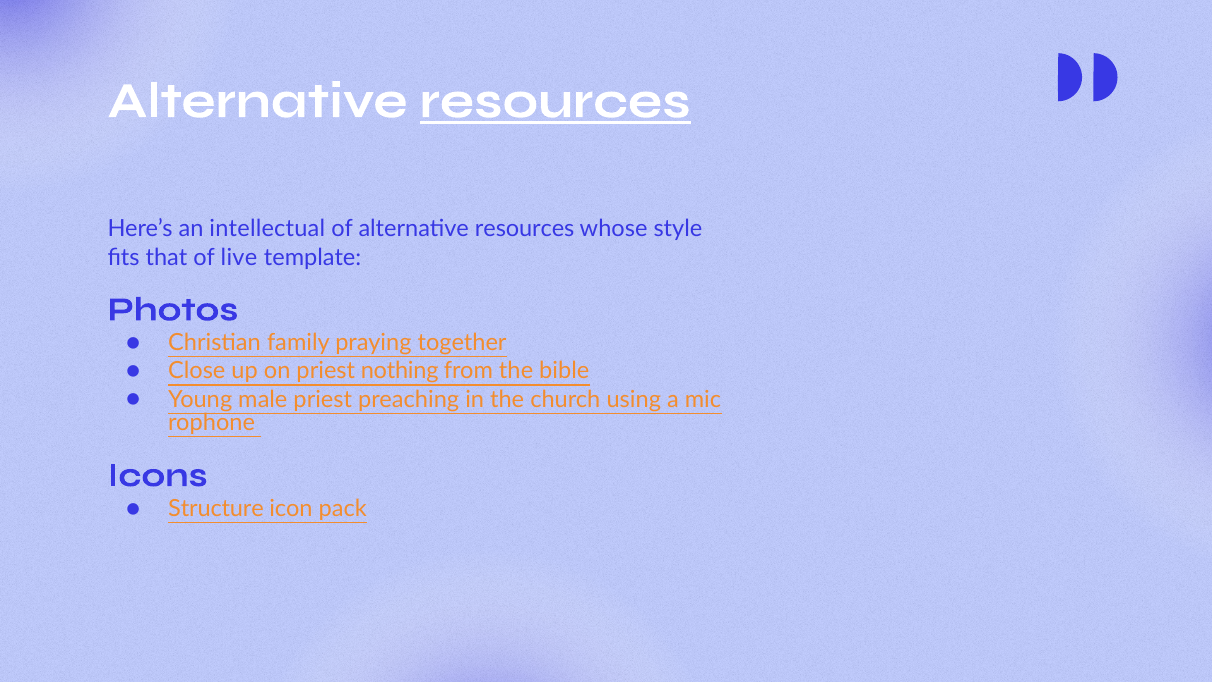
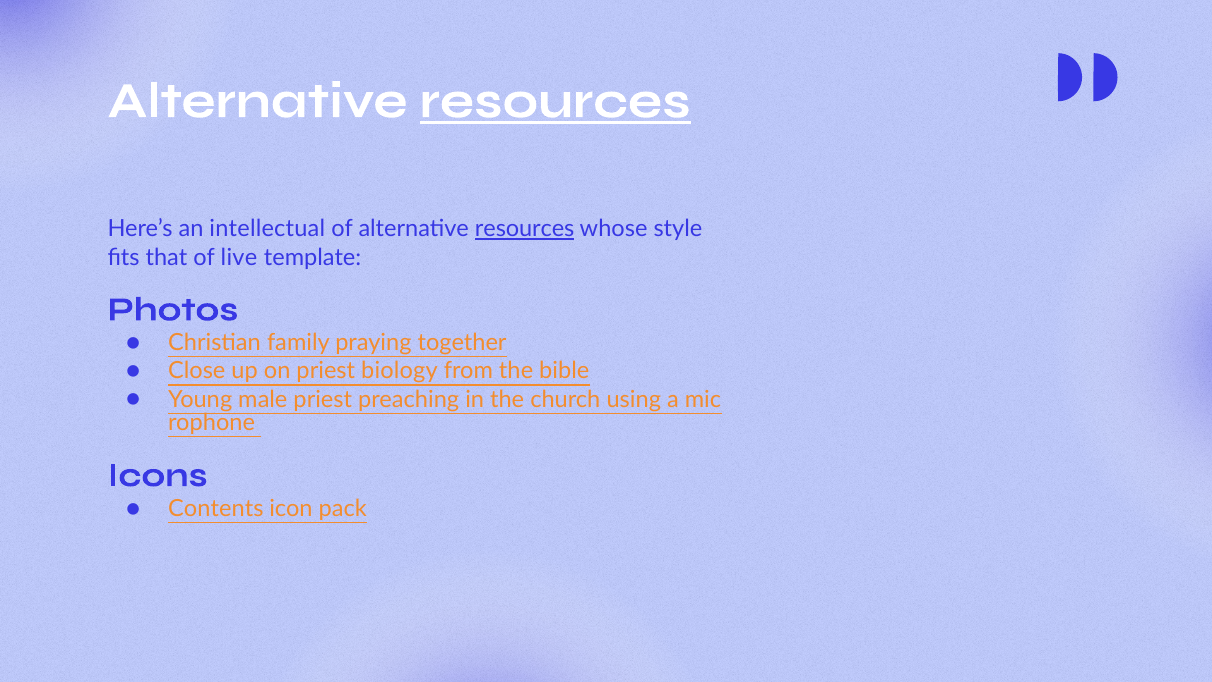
resources at (525, 229) underline: none -> present
nothing: nothing -> biology
Structure: Structure -> Contents
